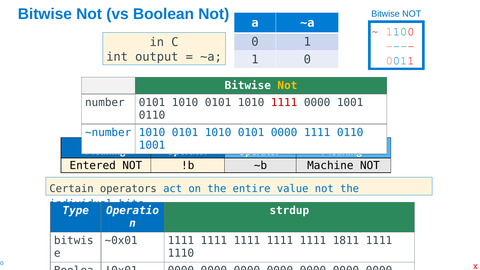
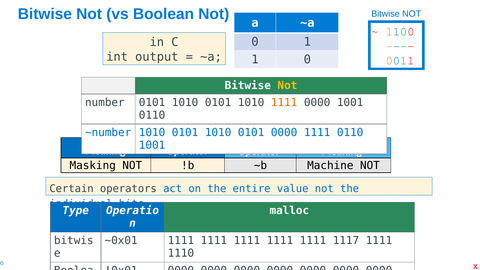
1111 at (284, 102) colour: red -> orange
Entered: Entered -> Masking
strdup: strdup -> malloc
1811: 1811 -> 1117
